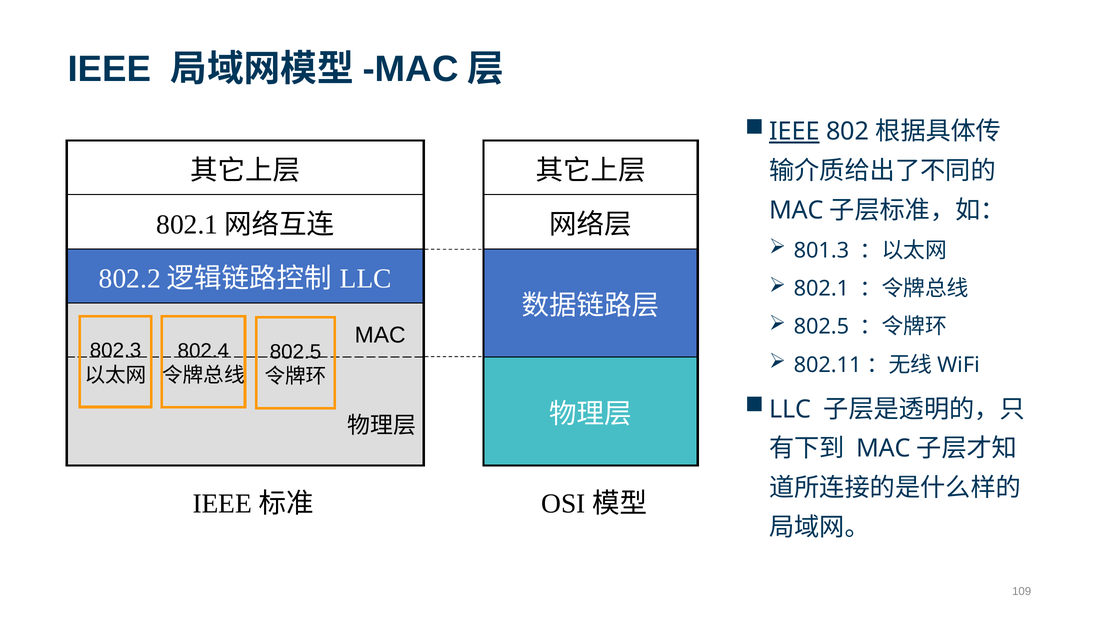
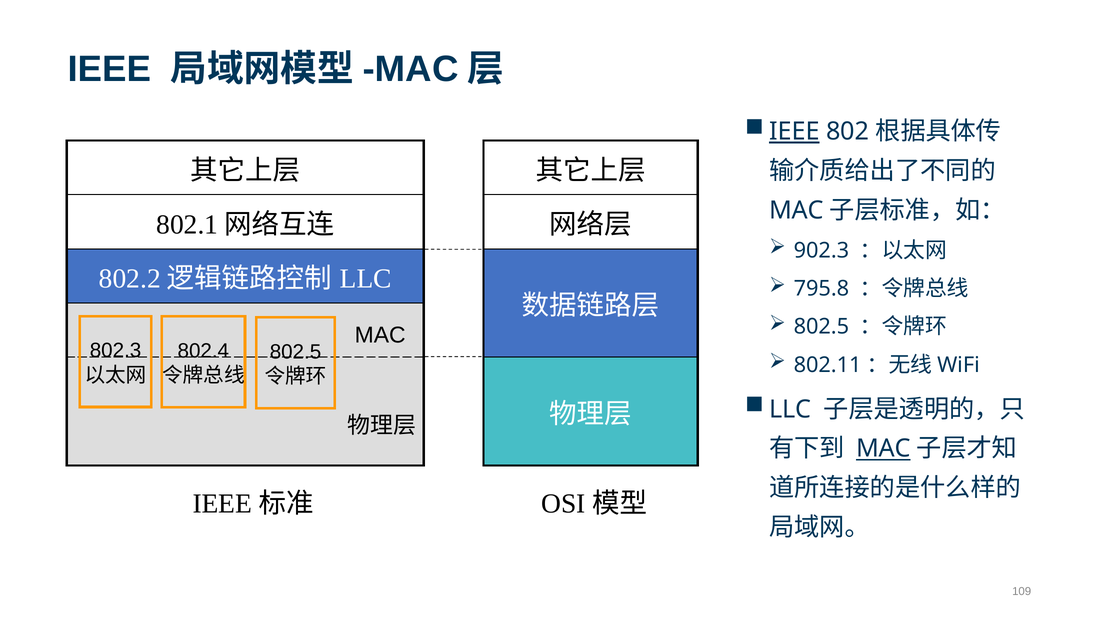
801.3: 801.3 -> 902.3
802.1: 802.1 -> 795.8
MAC at (883, 448) underline: none -> present
